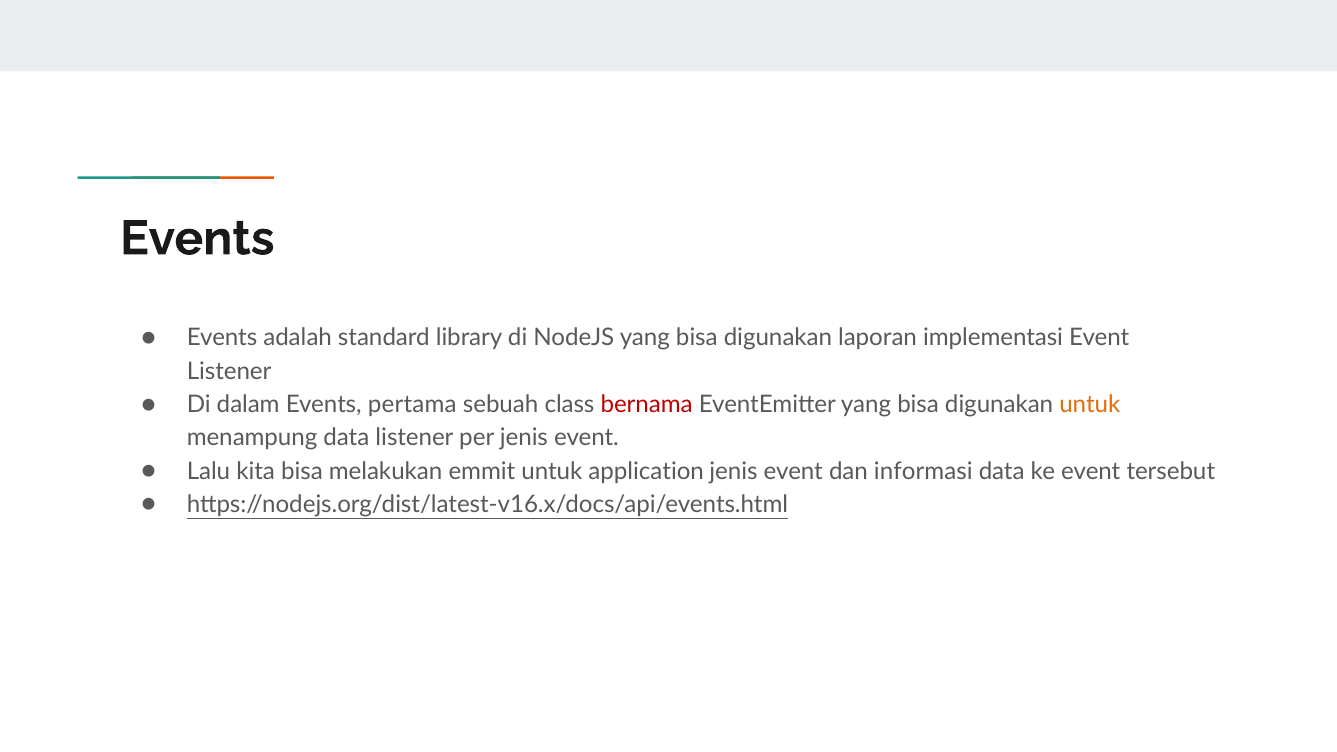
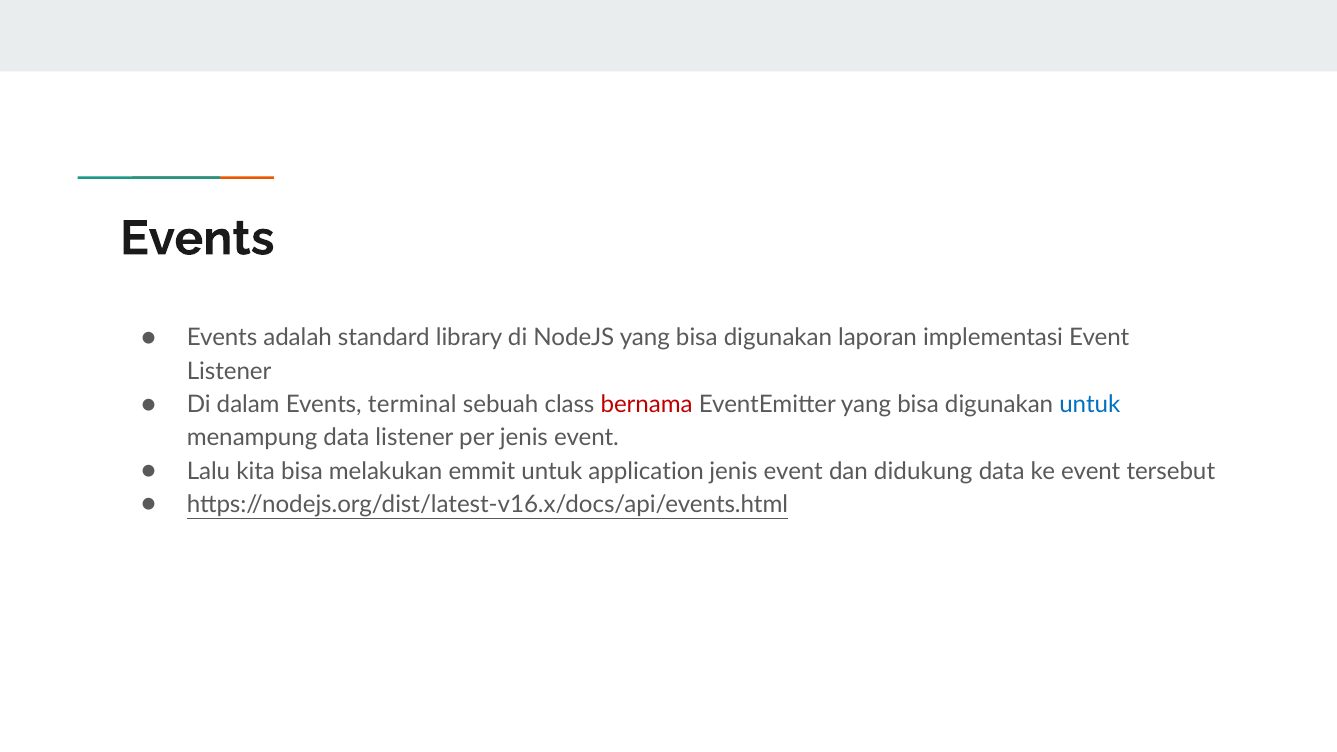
pertama: pertama -> terminal
untuk at (1090, 404) colour: orange -> blue
informasi: informasi -> didukung
